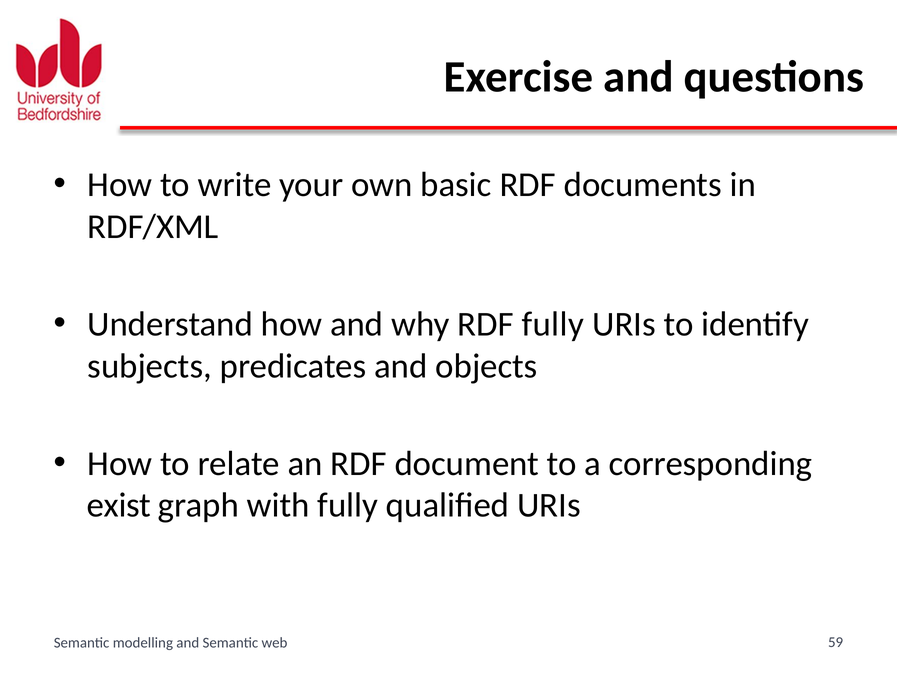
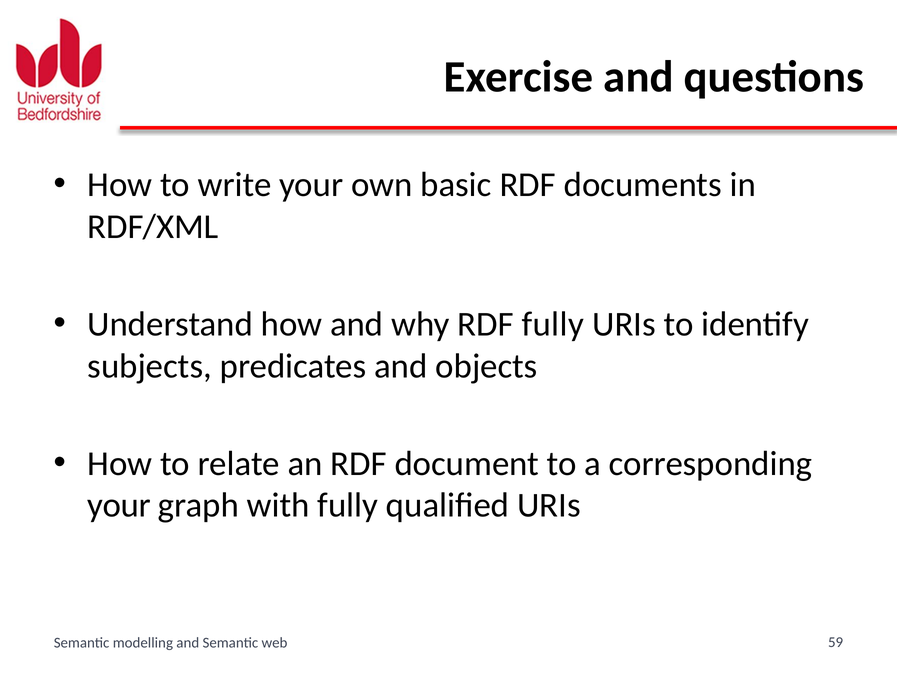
exist at (119, 505): exist -> your
